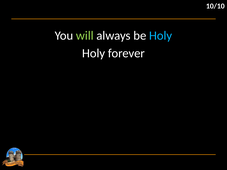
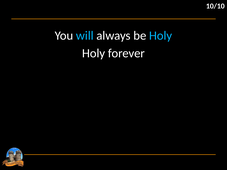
will colour: light green -> light blue
